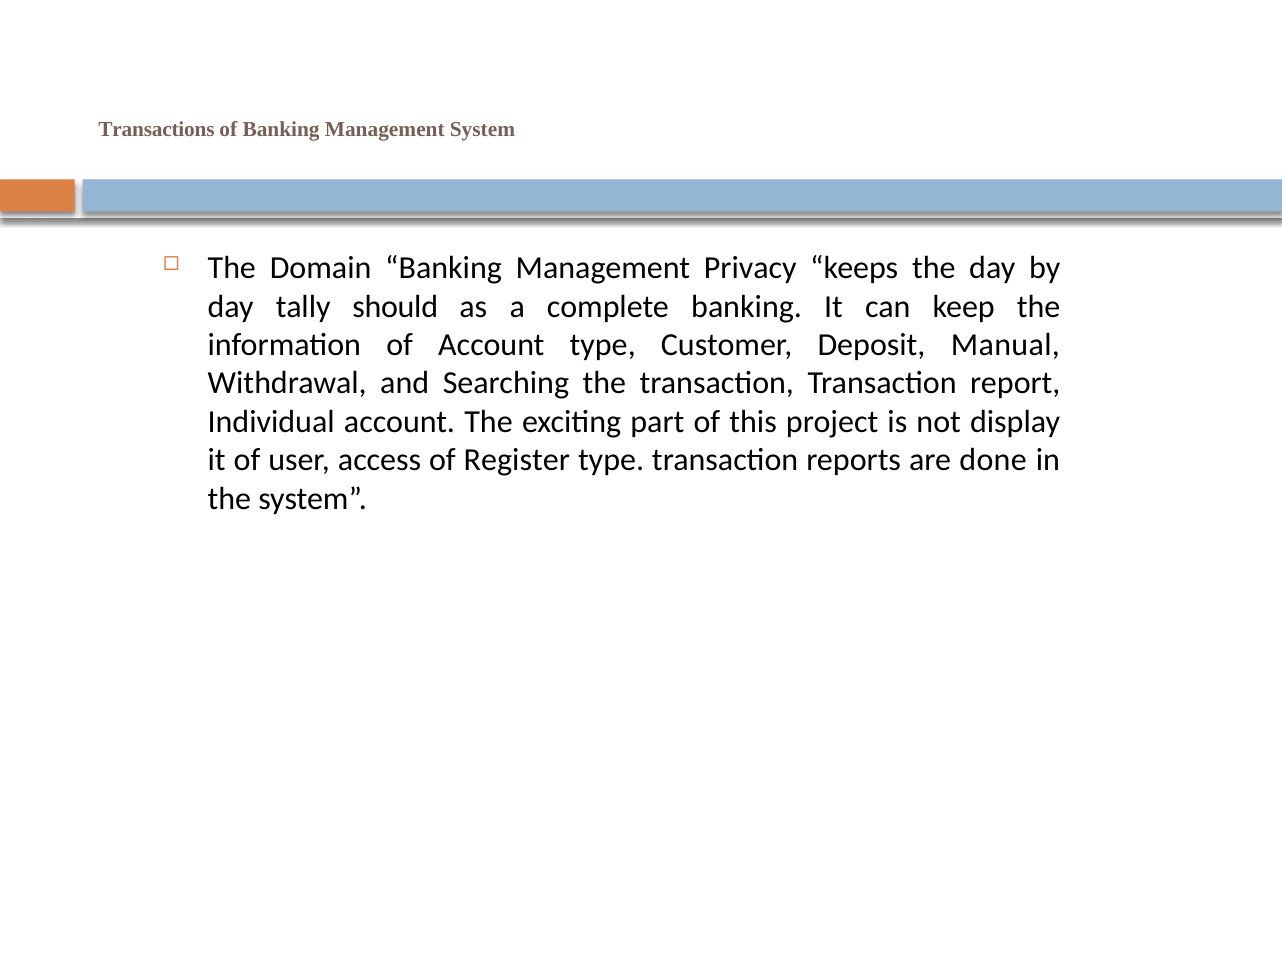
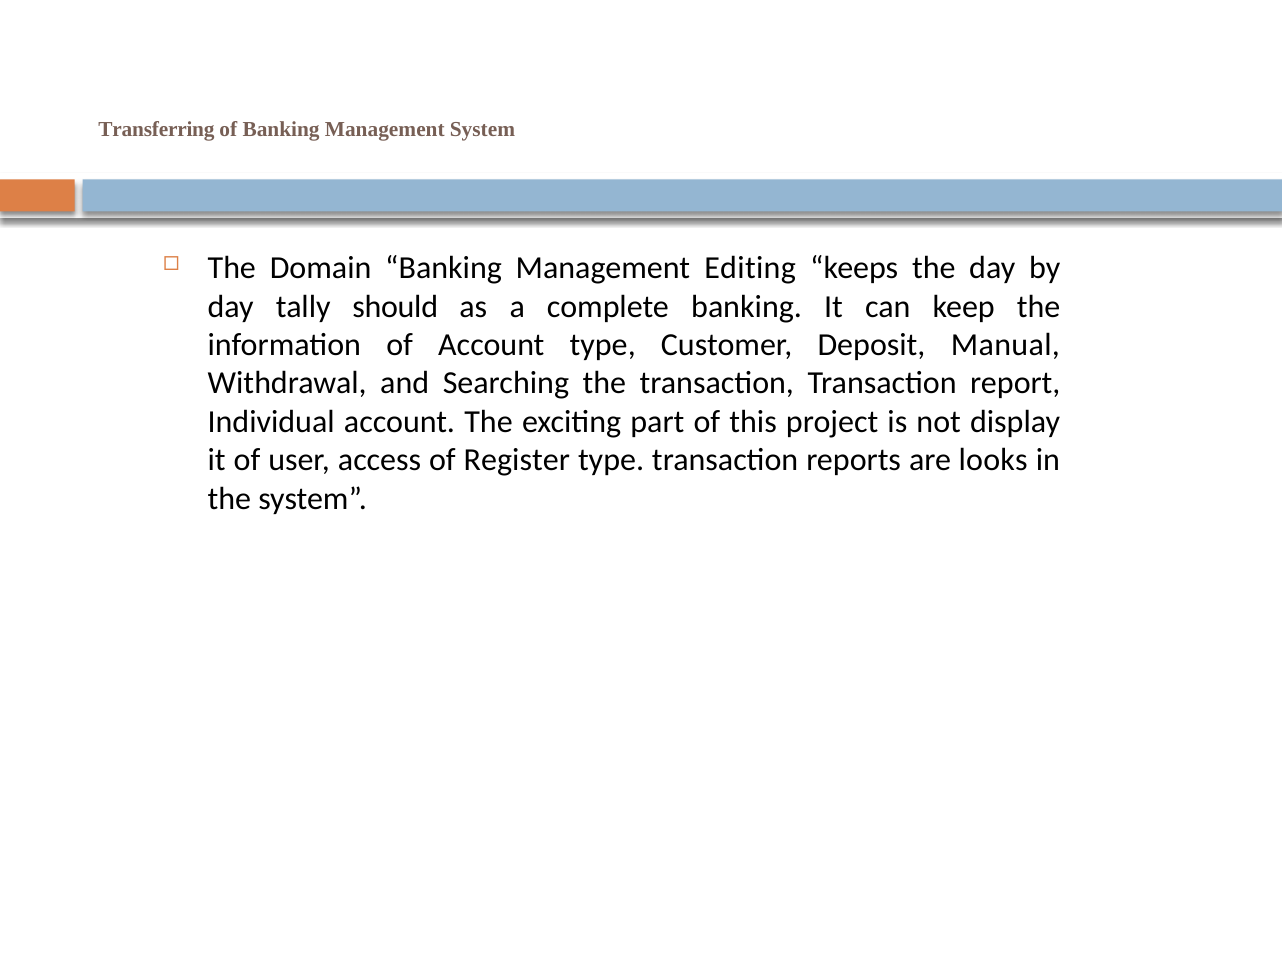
Transactions: Transactions -> Transferring
Privacy: Privacy -> Editing
done: done -> looks
